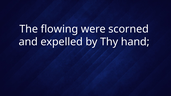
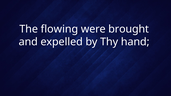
scorned: scorned -> brought
